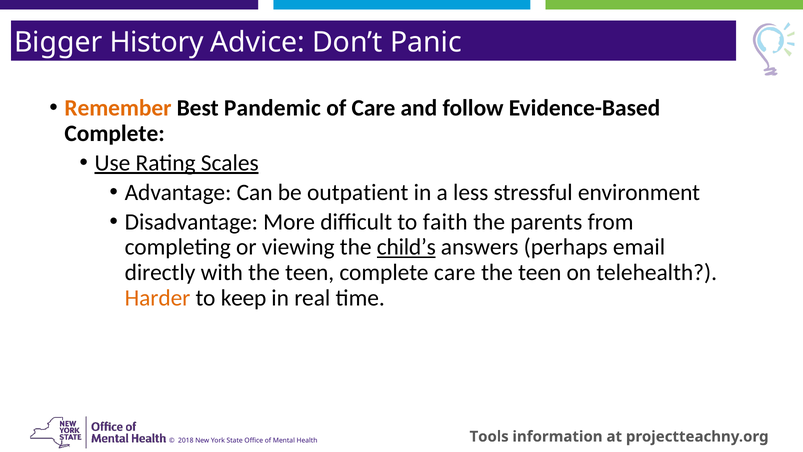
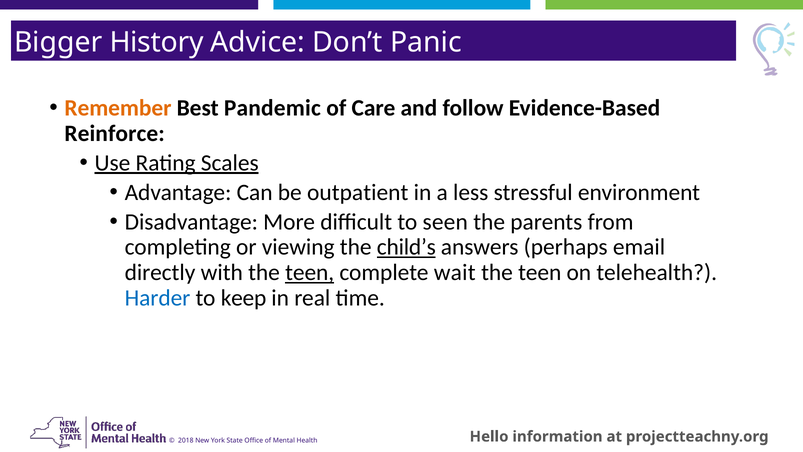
Complete at (115, 133): Complete -> Reinforce
faith: faith -> seen
teen at (310, 272) underline: none -> present
complete care: care -> wait
Harder colour: orange -> blue
Tools: Tools -> Hello
